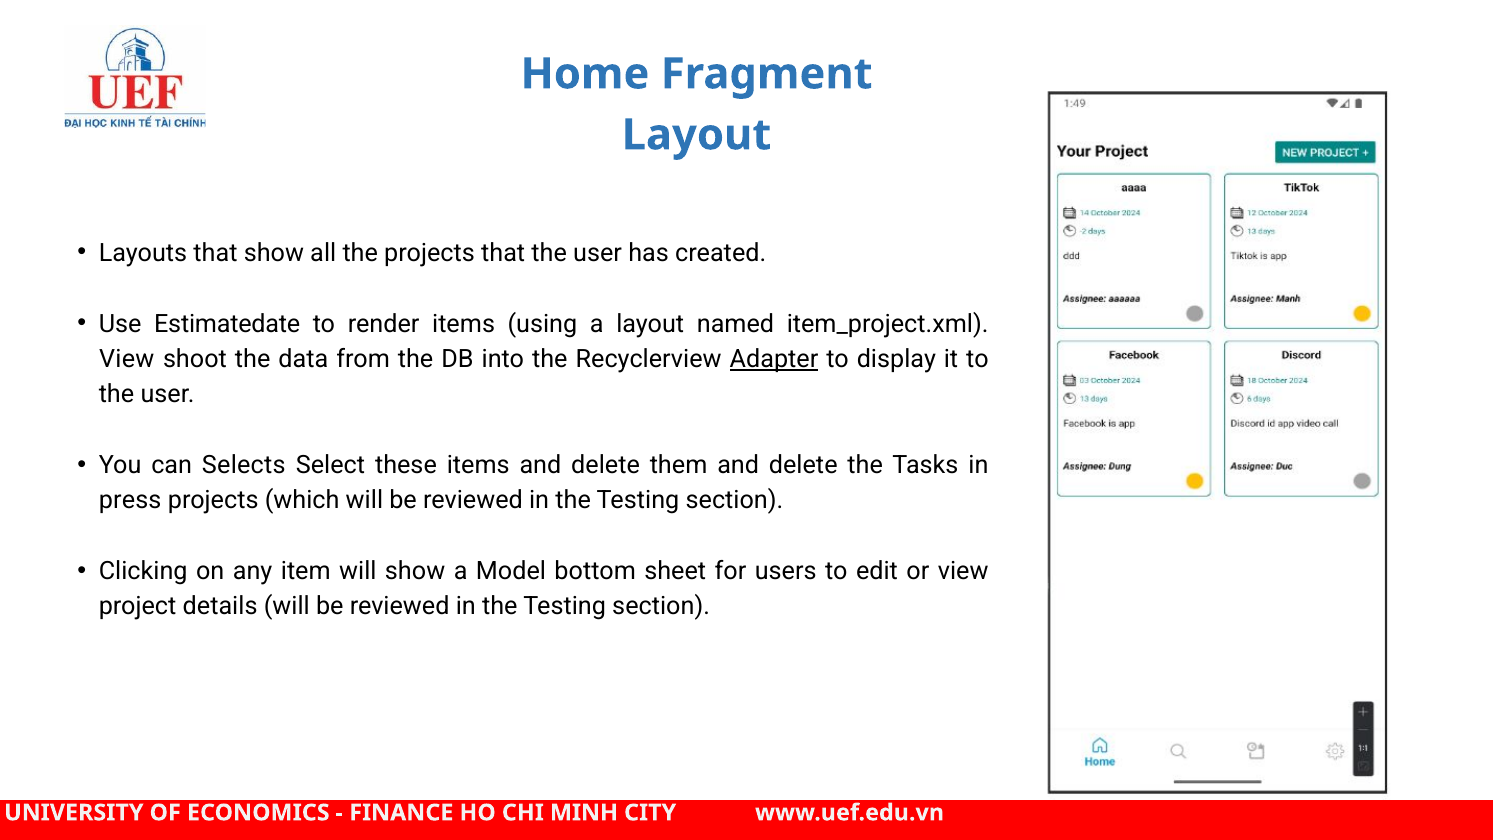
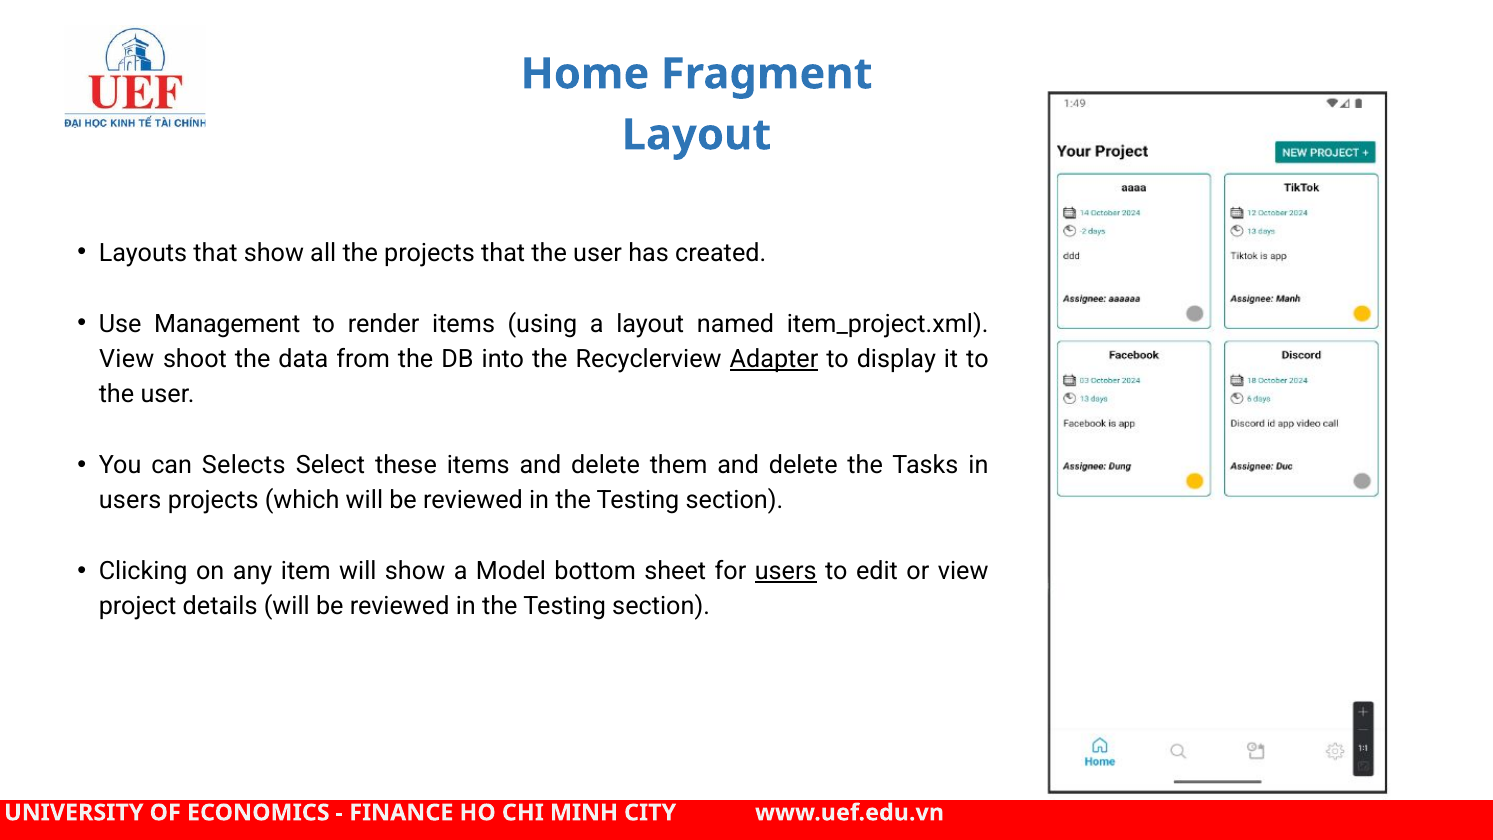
Estimatedate: Estimatedate -> Management
press at (130, 500): press -> users
users at (786, 571) underline: none -> present
